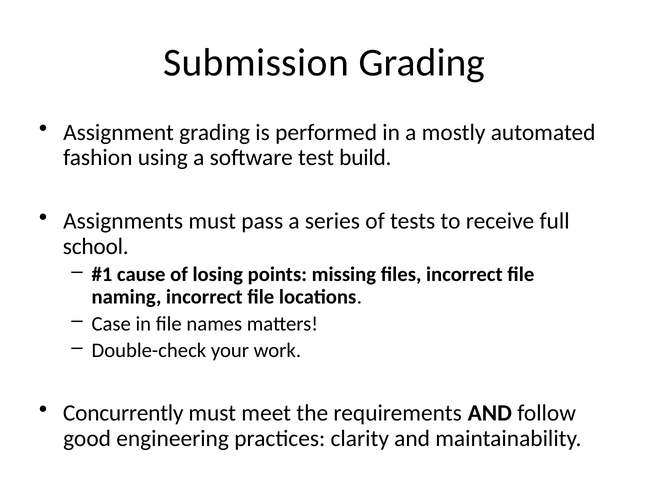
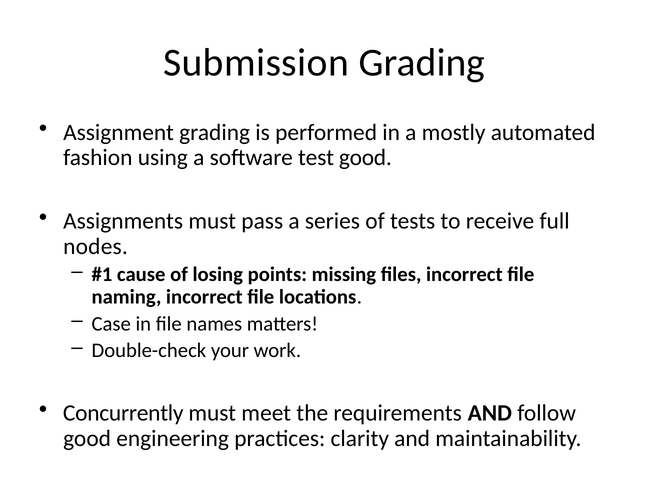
test build: build -> good
school: school -> nodes
